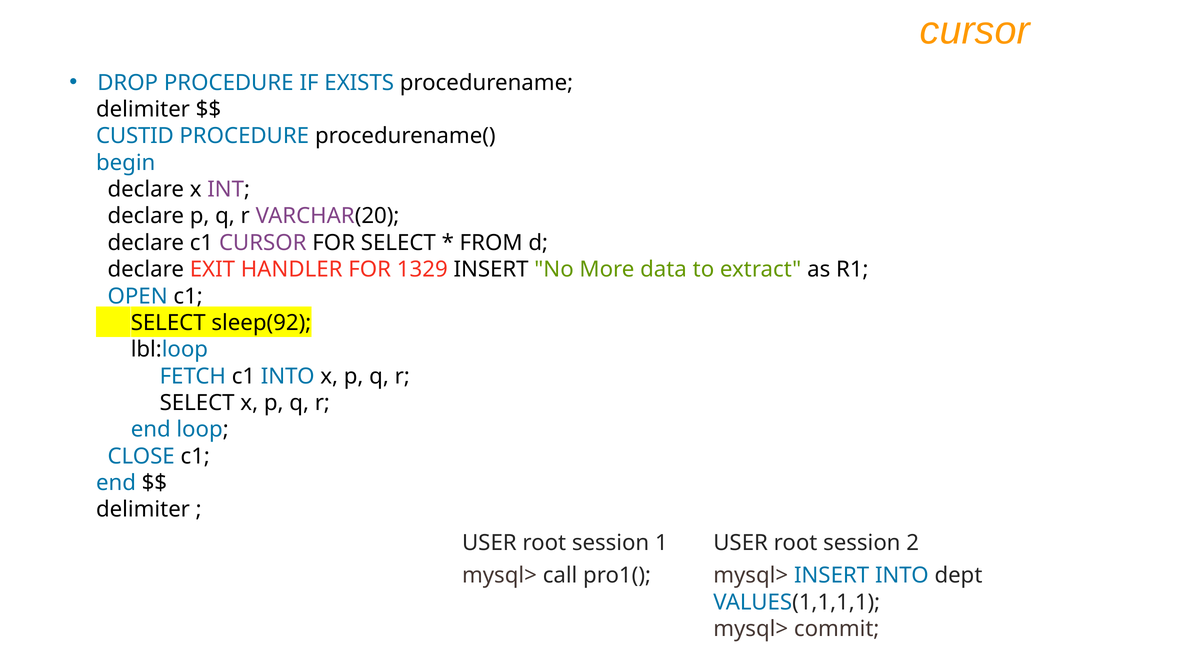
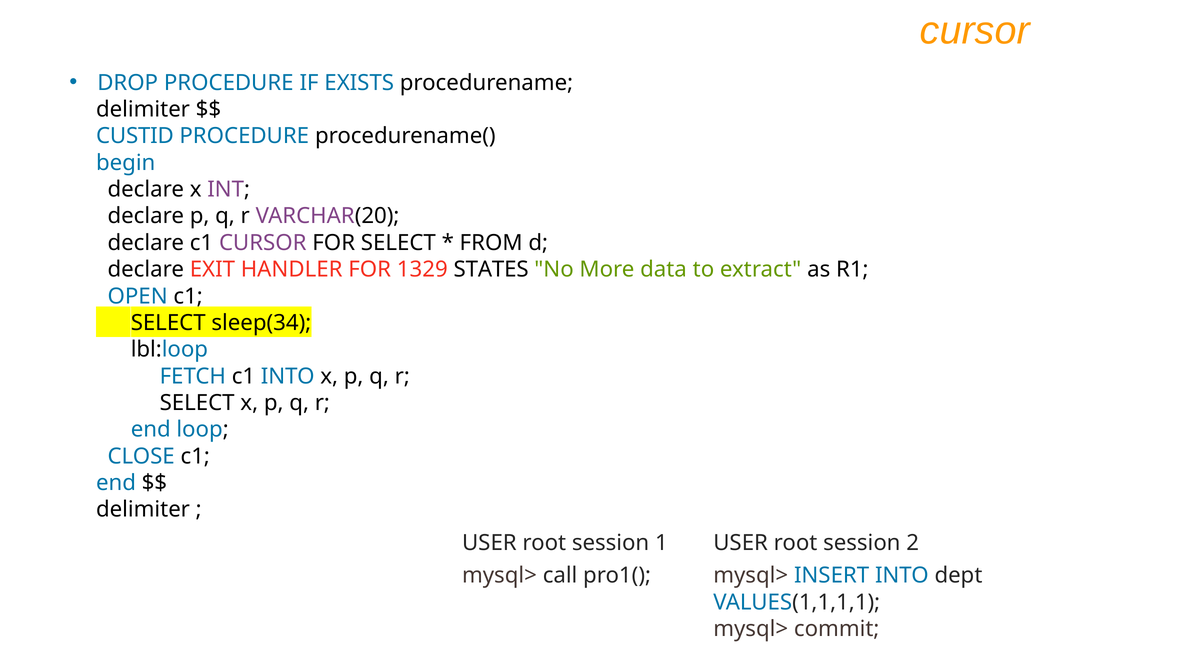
1329 INSERT: INSERT -> STATES
sleep(92: sleep(92 -> sleep(34
